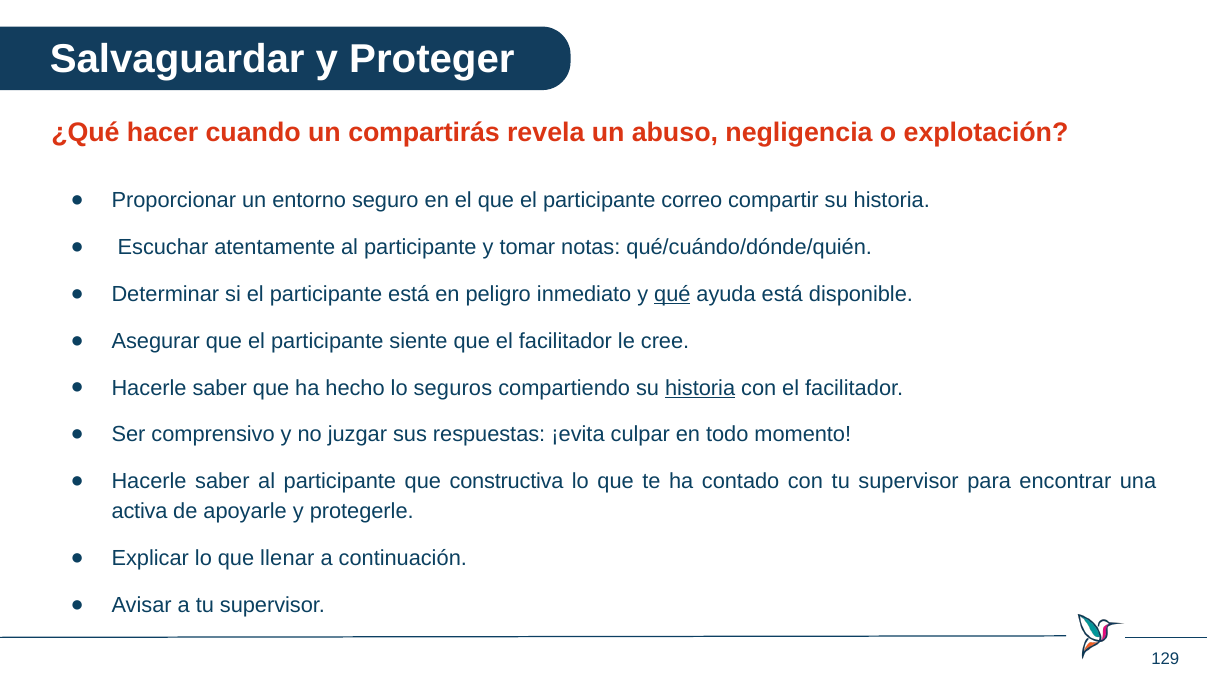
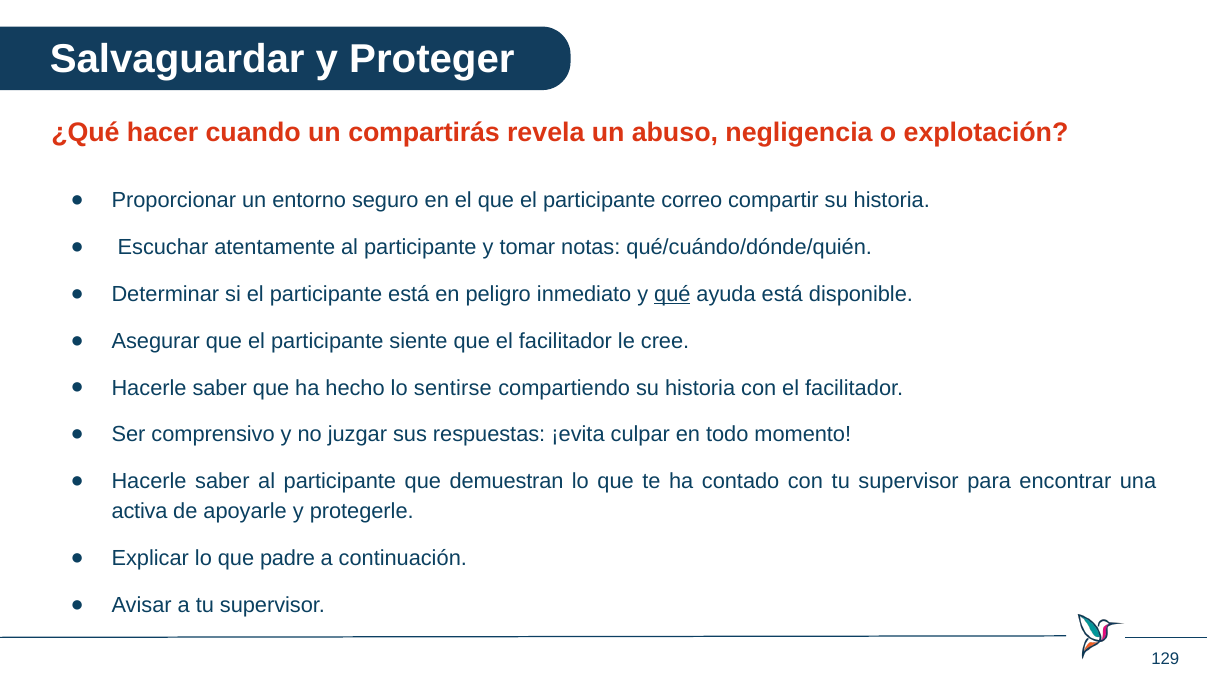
seguros: seguros -> sentirse
historia at (700, 388) underline: present -> none
constructiva: constructiva -> demuestran
llenar: llenar -> padre
